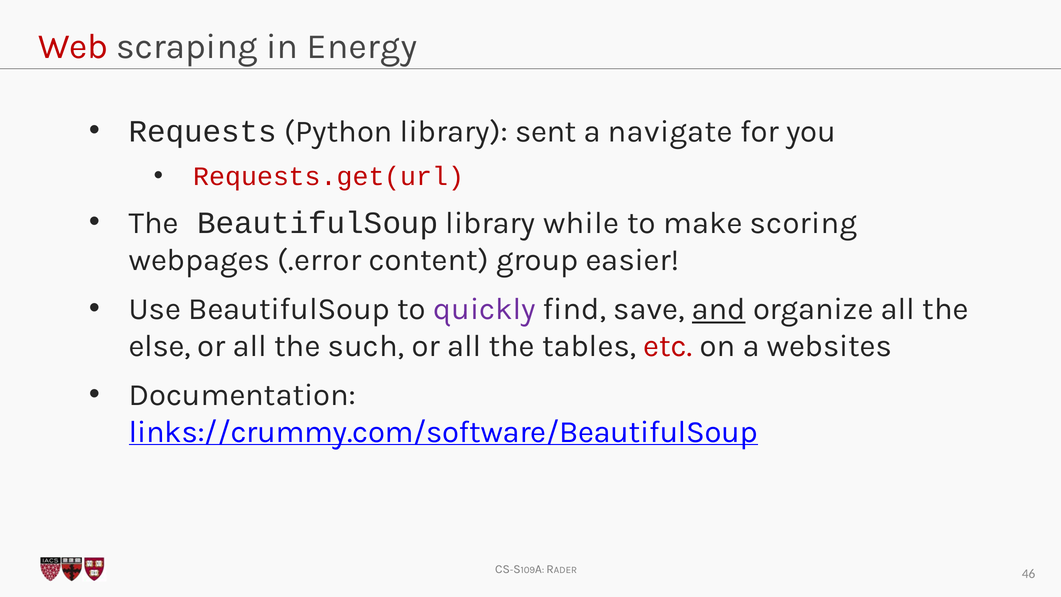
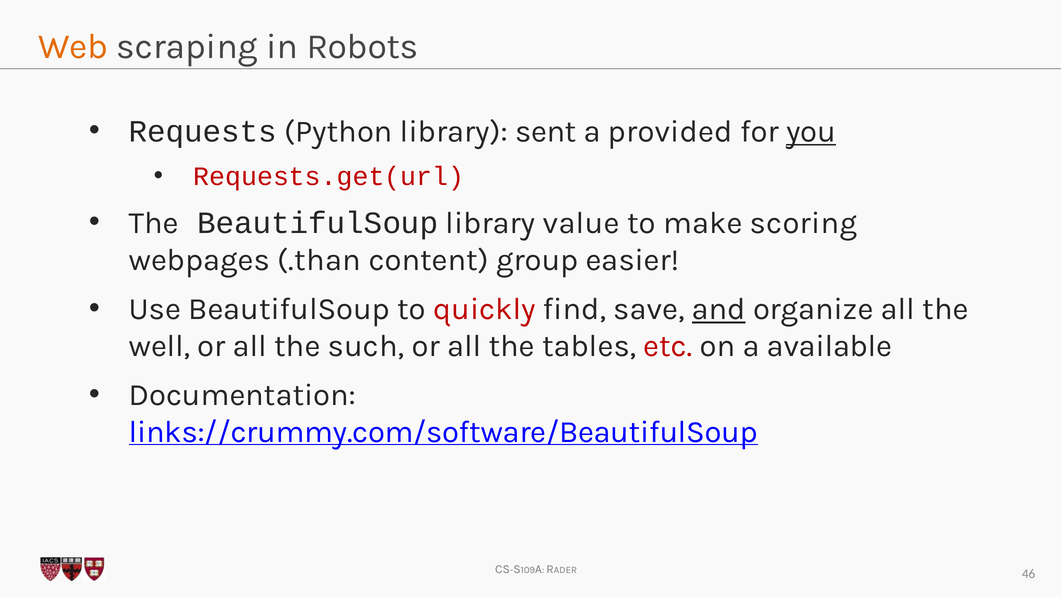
Web colour: red -> orange
Energy: Energy -> Robots
navigate: navigate -> provided
you underline: none -> present
while: while -> value
.error: .error -> .than
quickly colour: purple -> red
else: else -> well
websites: websites -> available
